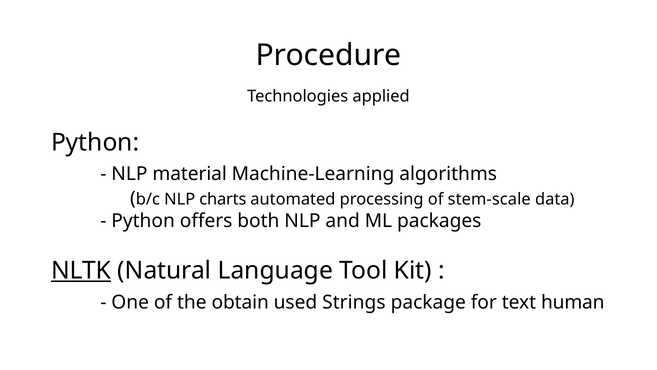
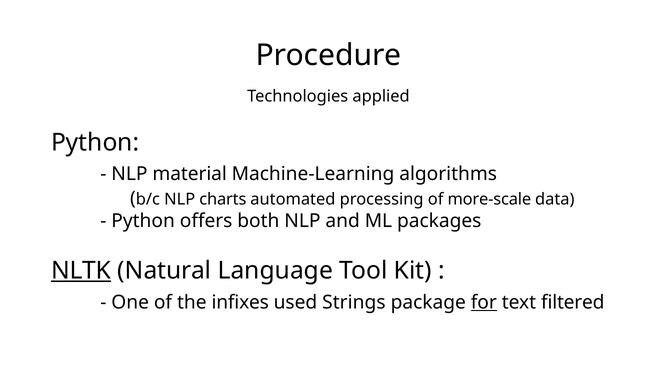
stem-scale: stem-scale -> more-scale
obtain: obtain -> infixes
for underline: none -> present
human: human -> filtered
